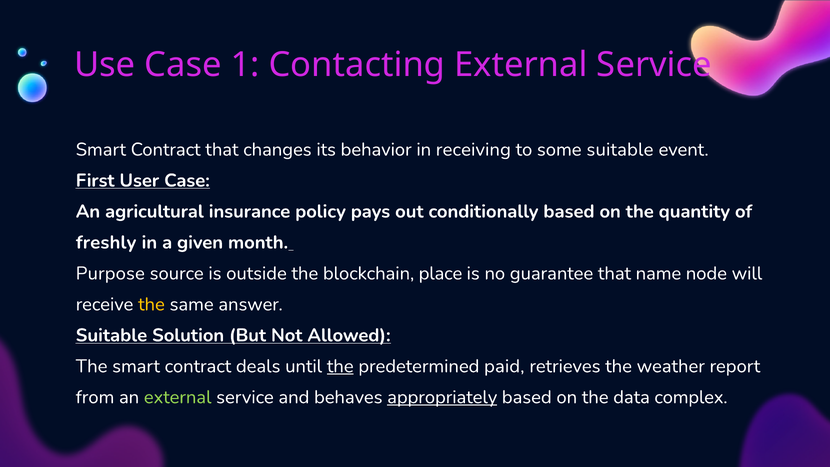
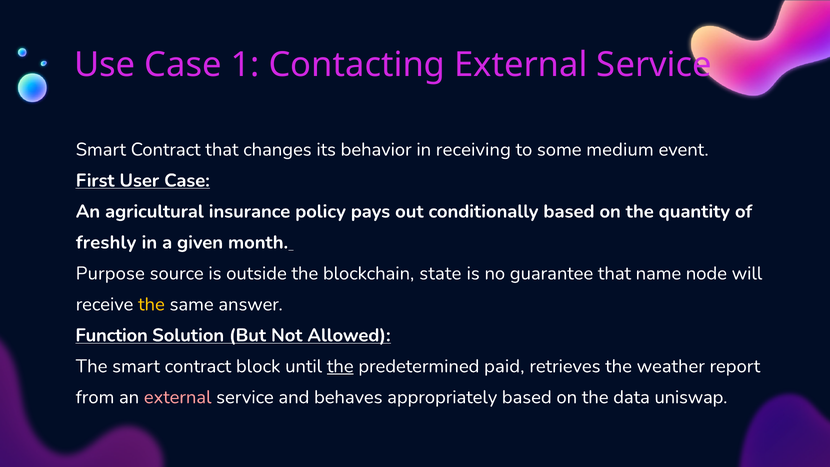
some suitable: suitable -> medium
place: place -> state
Suitable at (111, 335): Suitable -> Function
deals: deals -> block
external at (178, 397) colour: light green -> pink
appropriately underline: present -> none
complex: complex -> uniswap
